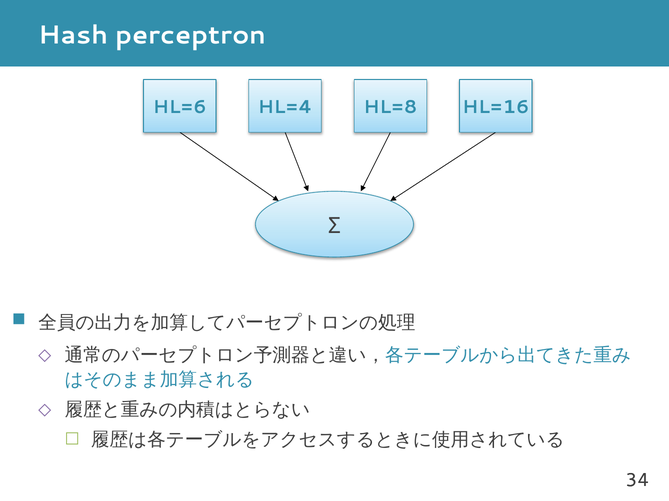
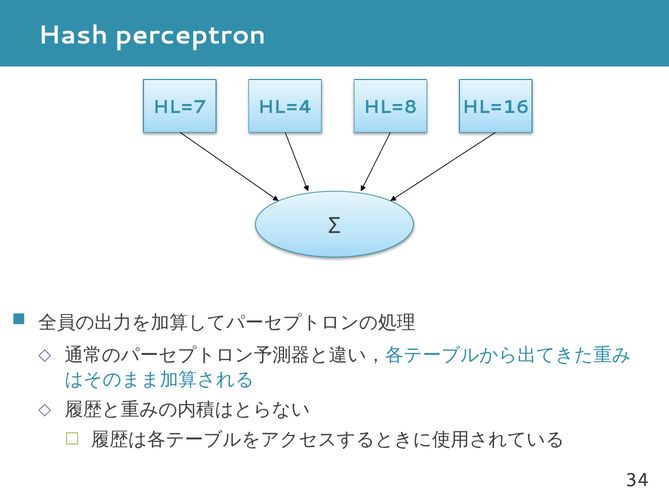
HL=6: HL=6 -> HL=7
